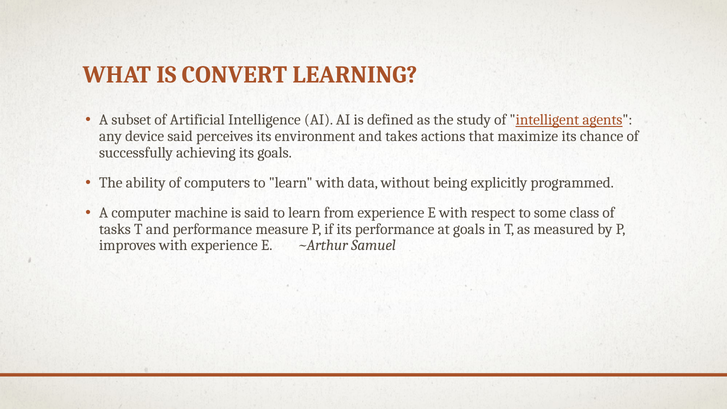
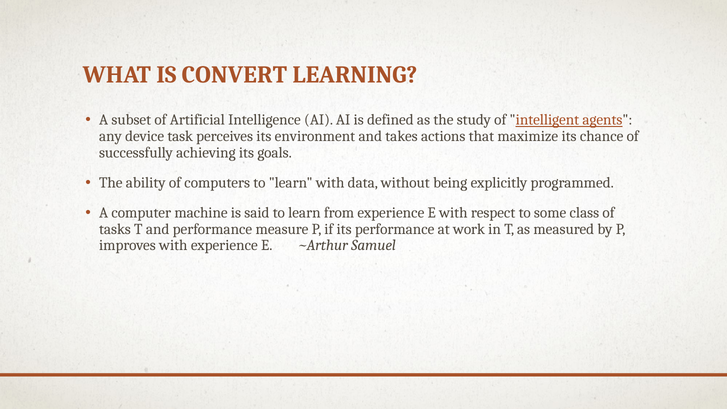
device said: said -> task
at goals: goals -> work
